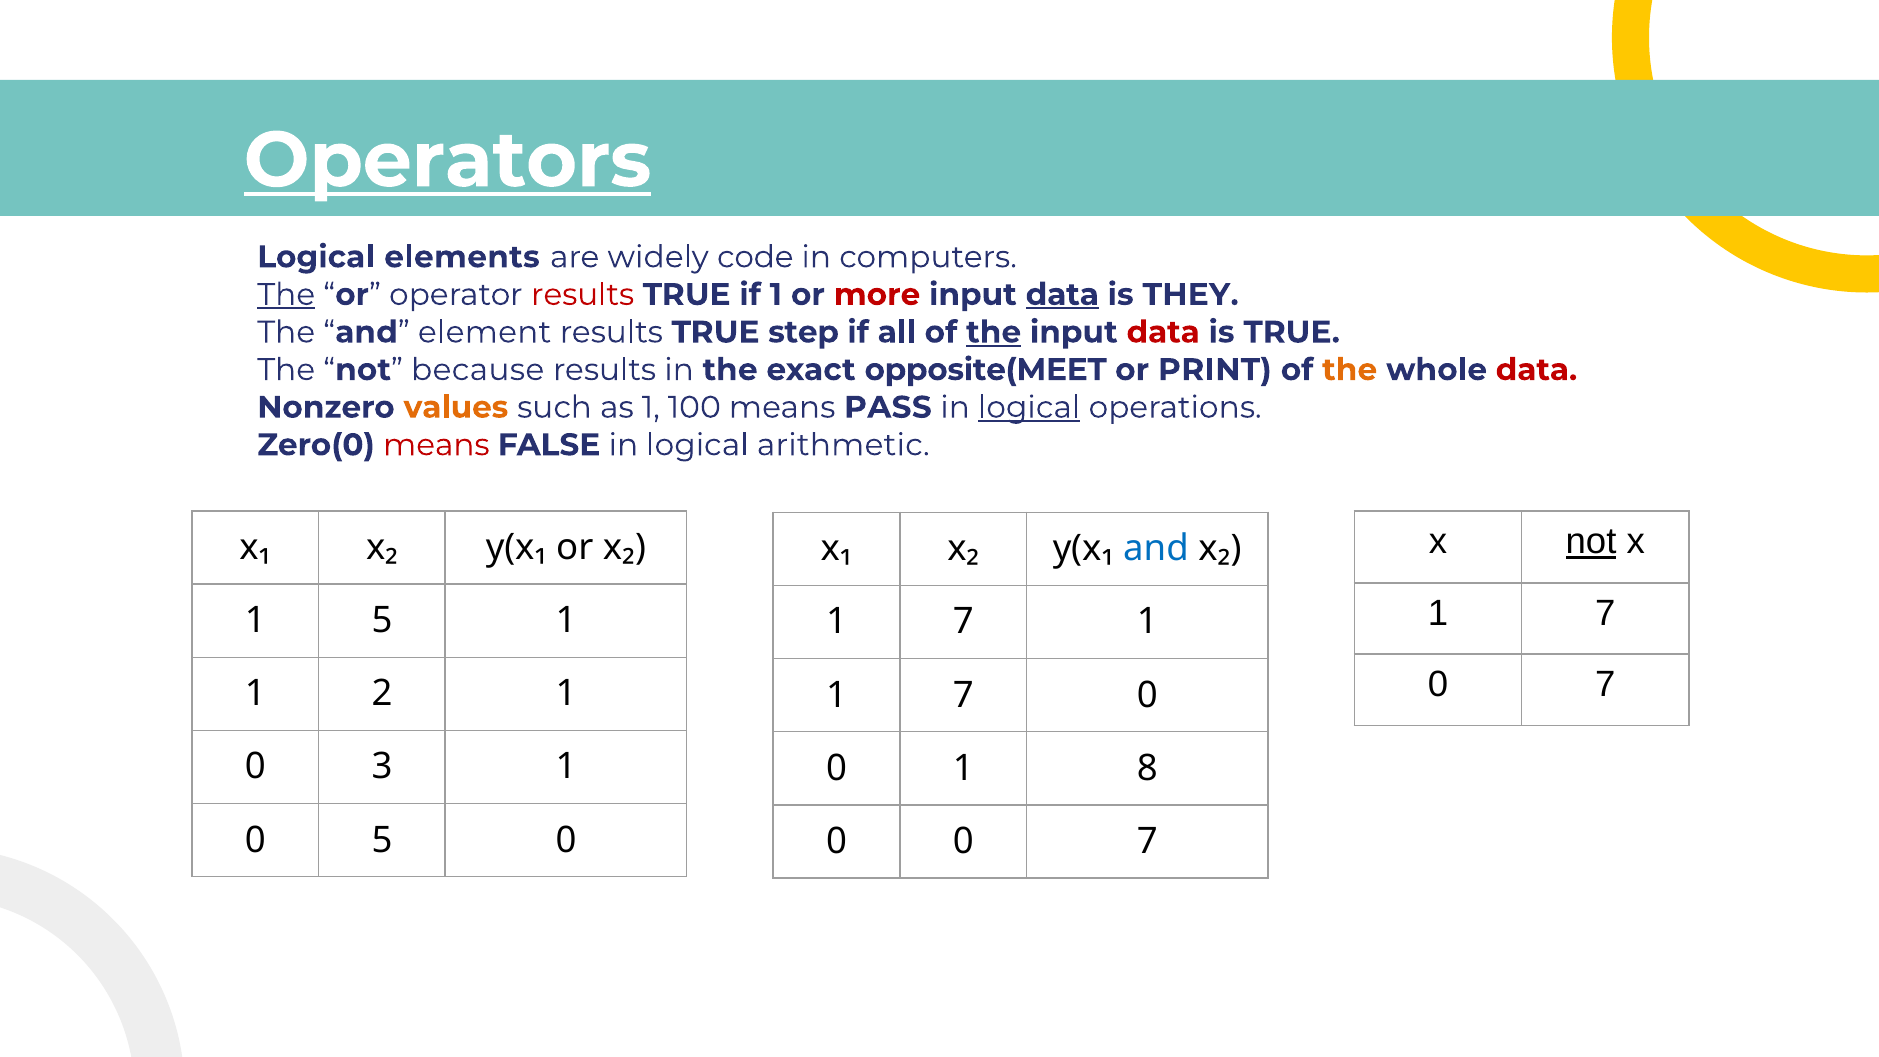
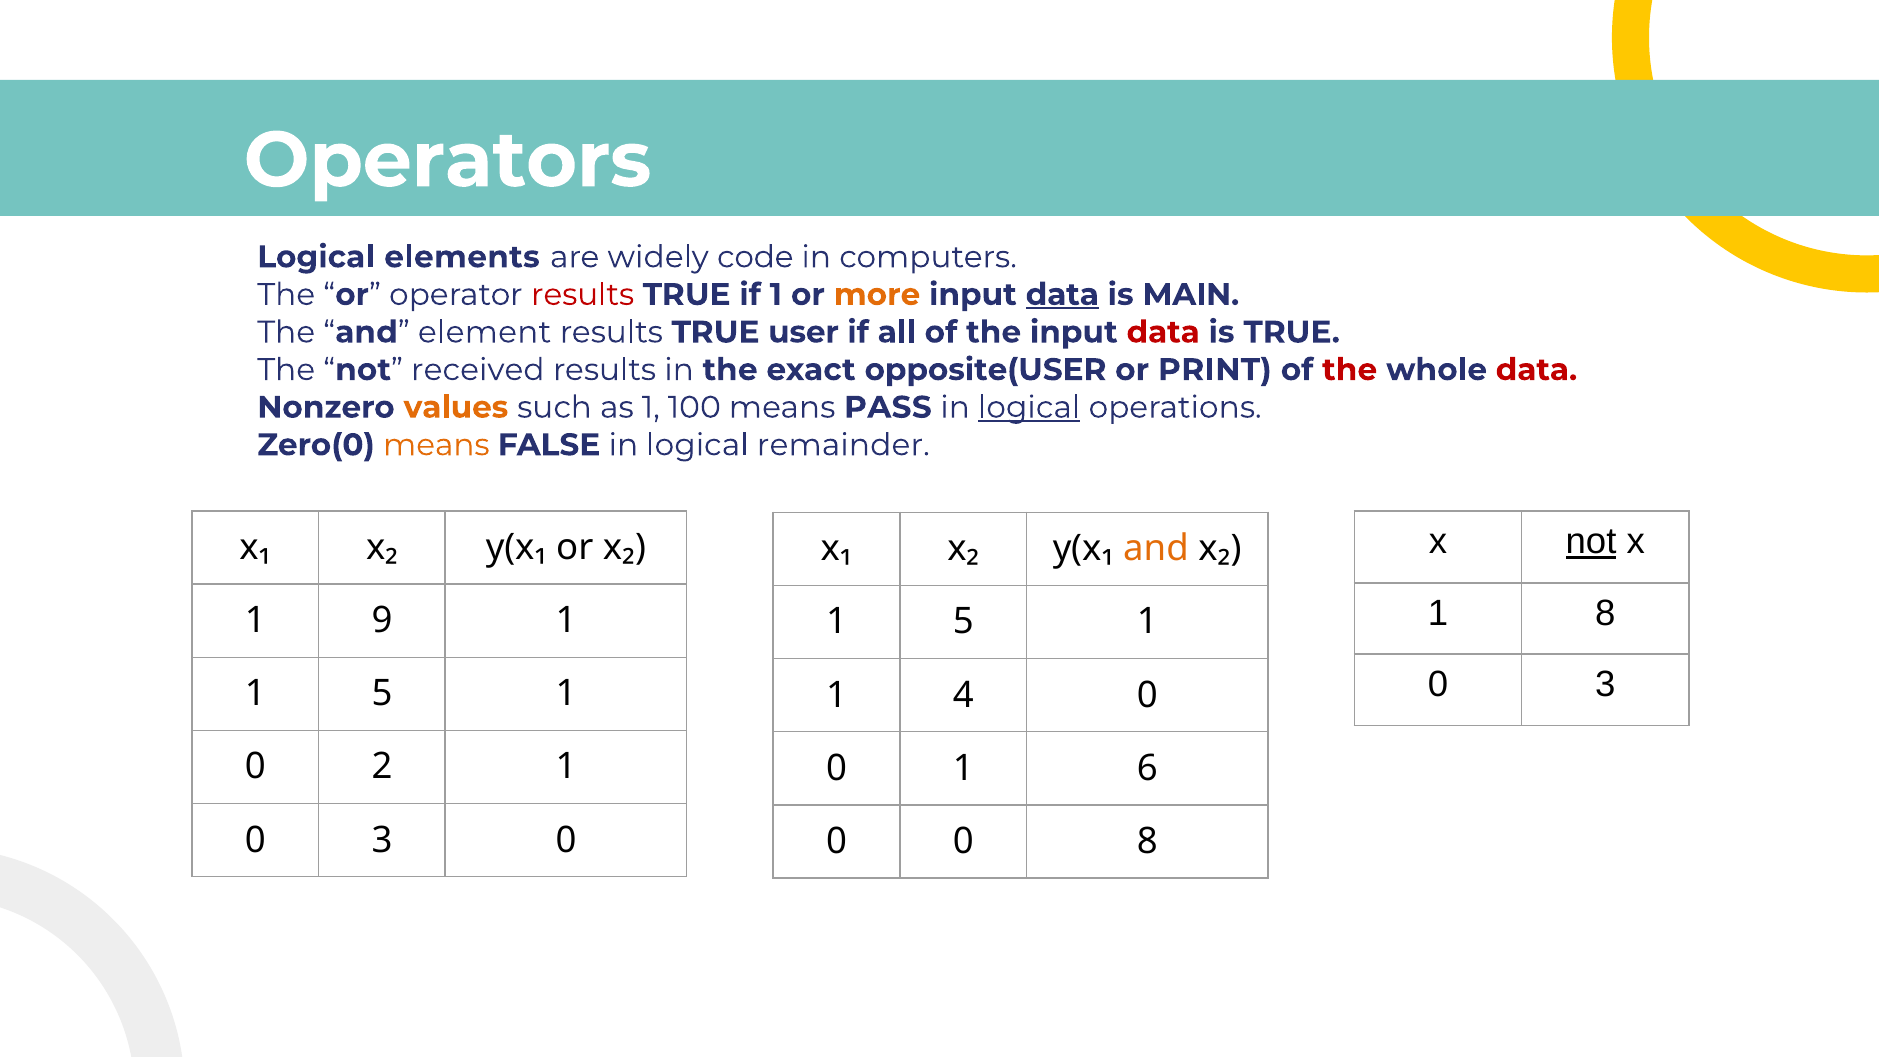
Operators underline: present -> none
The at (286, 295) underline: present -> none
more colour: red -> orange
THEY: THEY -> MAIN
step: step -> user
the at (994, 332) underline: present -> none
because: because -> received
opposite(MEET: opposite(MEET -> opposite(USER
the at (1350, 370) colour: orange -> red
means at (436, 445) colour: red -> orange
arithmetic: arithmetic -> remainder
and at (1156, 549) colour: blue -> orange
7 at (1605, 613): 7 -> 8
1 5: 5 -> 9
7 at (963, 622): 7 -> 5
7 at (1605, 685): 7 -> 3
2 at (382, 694): 2 -> 5
7 at (963, 695): 7 -> 4
3: 3 -> 2
8: 8 -> 6
5 at (382, 840): 5 -> 3
0 0 7: 7 -> 8
